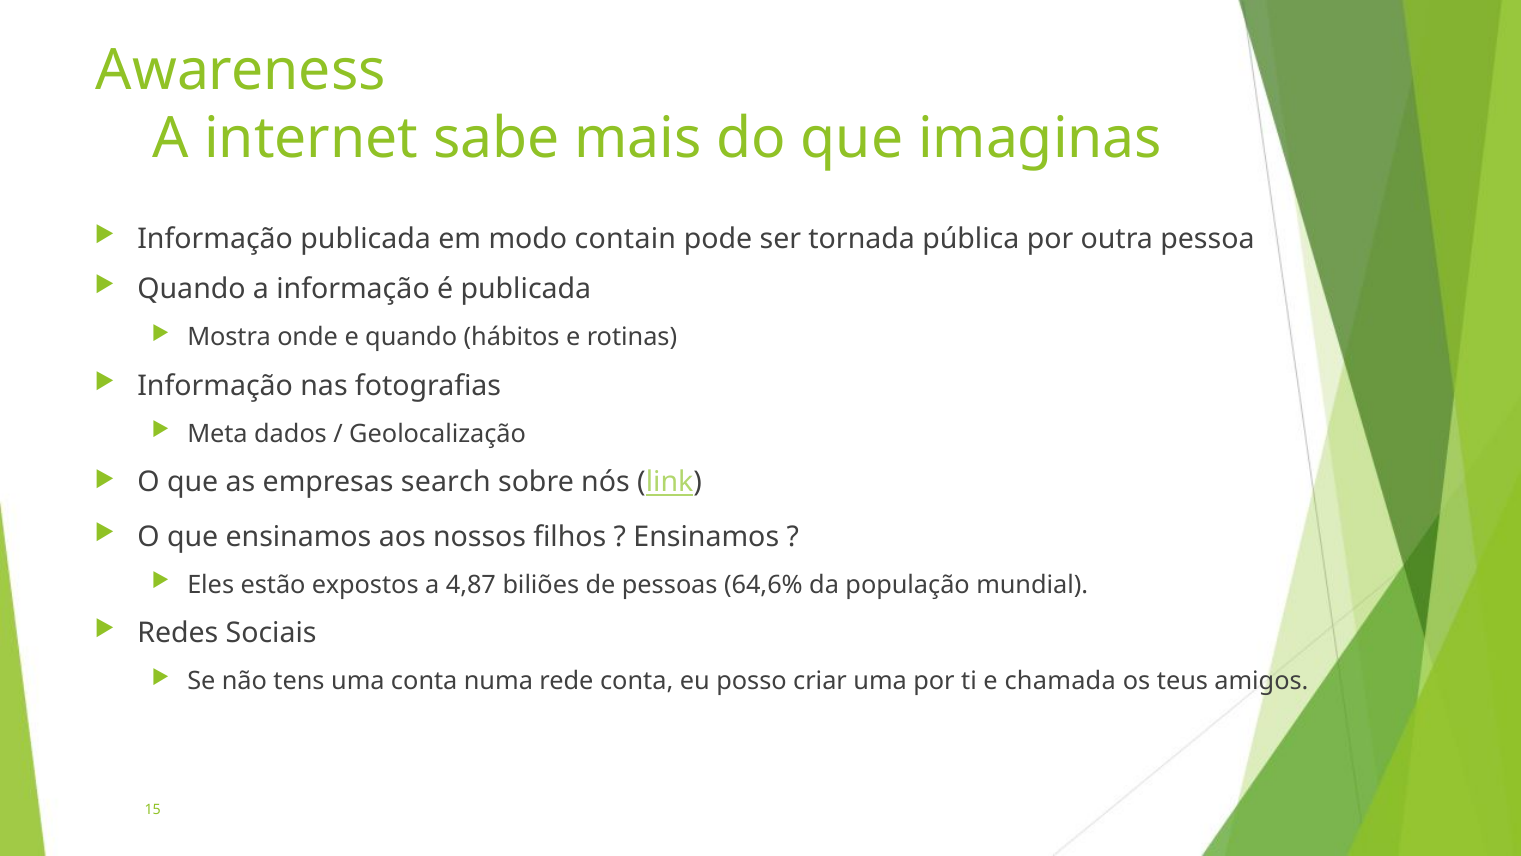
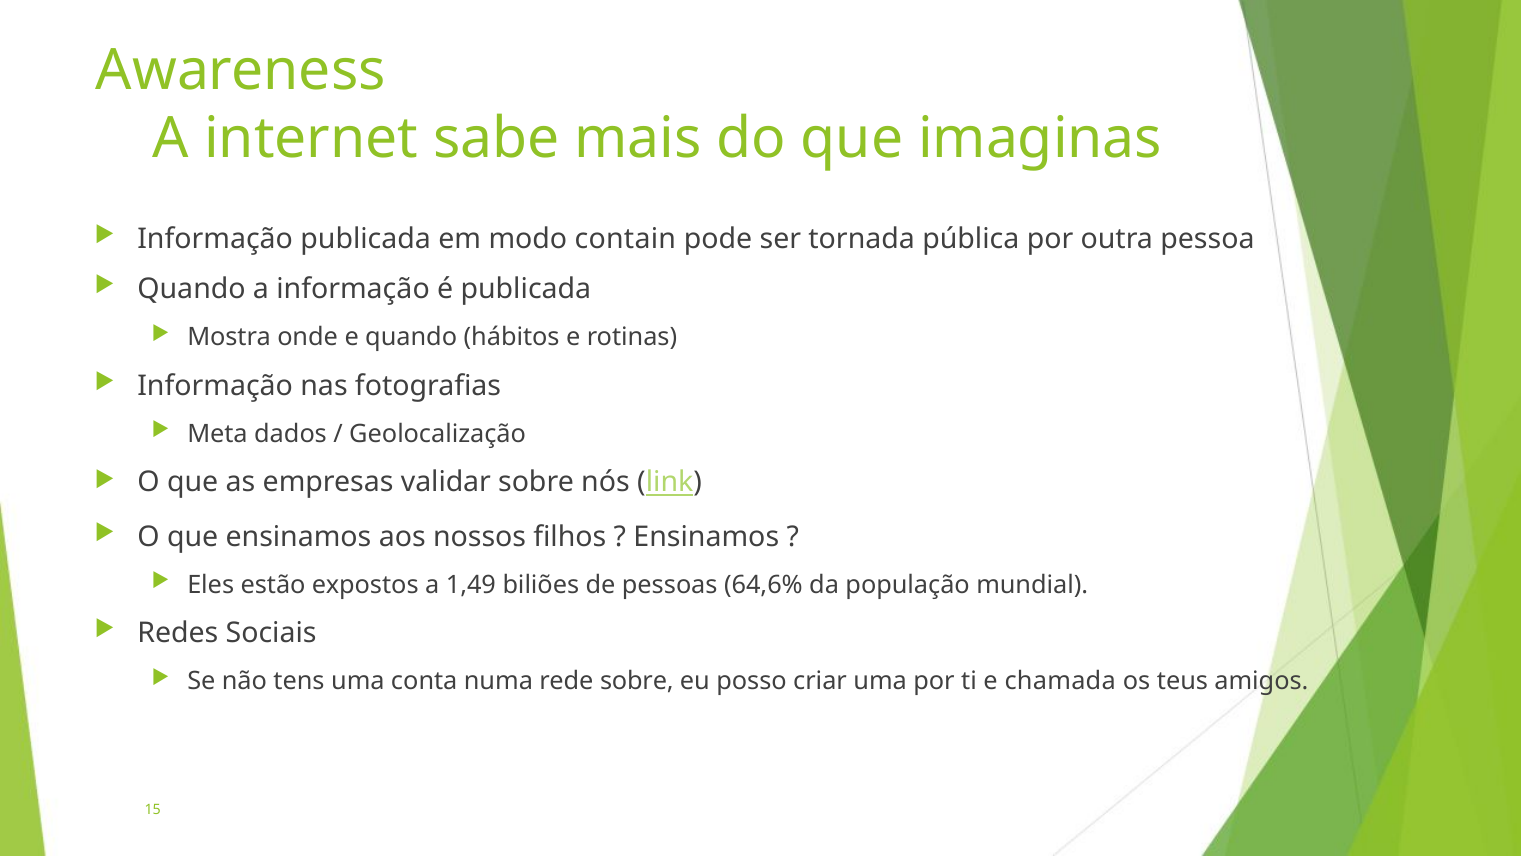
search: search -> validar
4,87: 4,87 -> 1,49
rede conta: conta -> sobre
